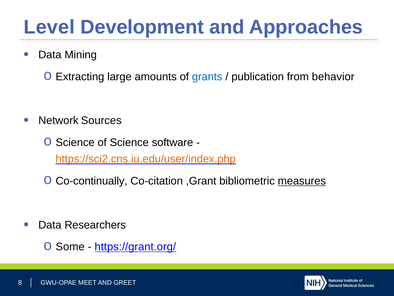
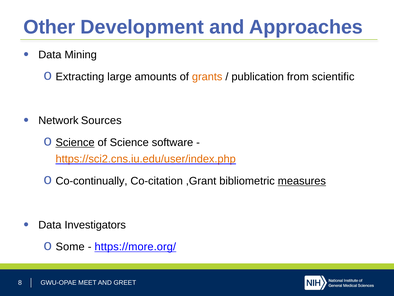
Level: Level -> Other
grants colour: blue -> orange
behavior: behavior -> scientific
Science at (75, 142) underline: none -> present
Researchers: Researchers -> Investigators
https://grant.org/: https://grant.org/ -> https://more.org/
